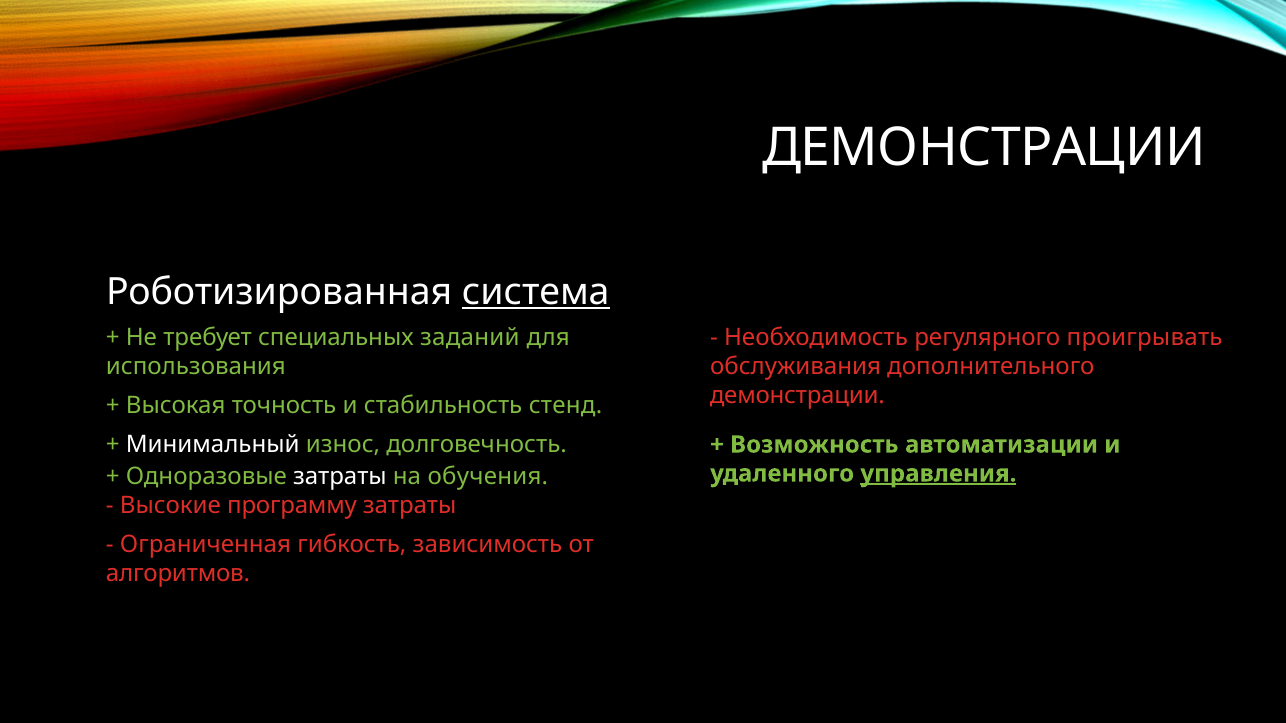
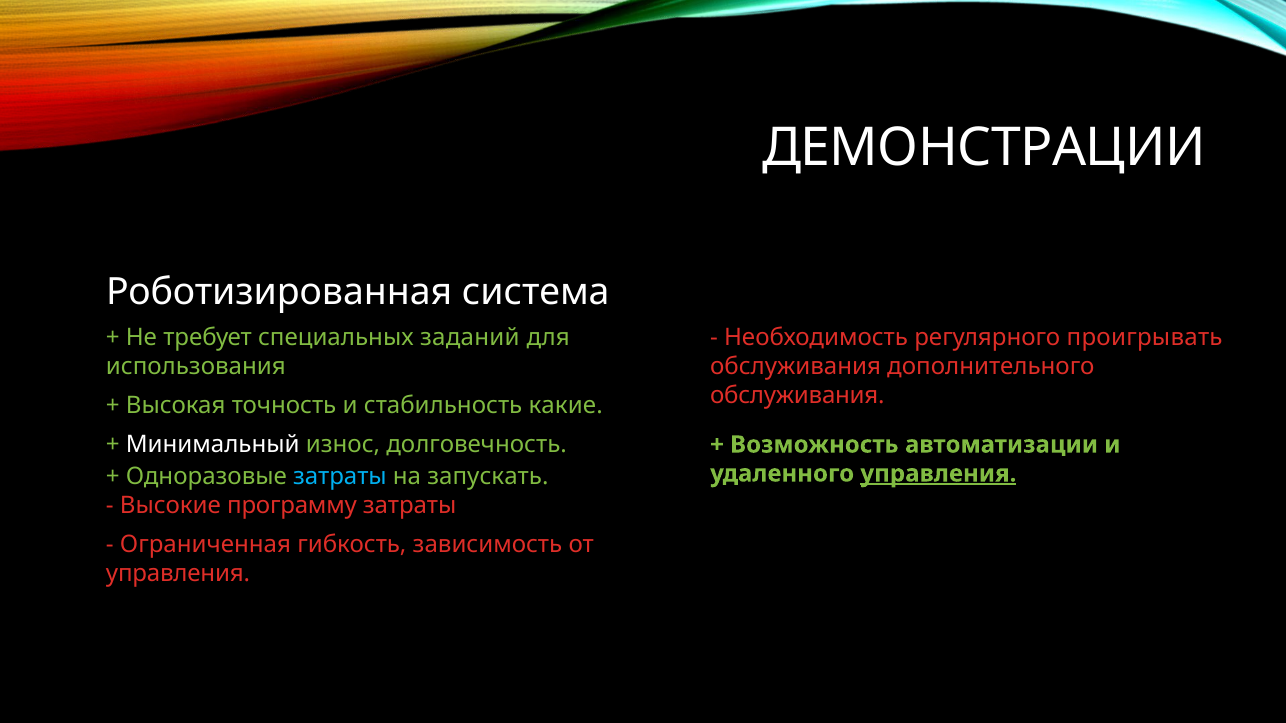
система underline: present -> none
демонстрации at (797, 396): демонстрации -> обслуживания
стенд: стенд -> какие
затраты at (340, 477) colour: white -> light blue
обучения: обучения -> запускать
алгоритмов at (178, 574): алгоритмов -> управления
